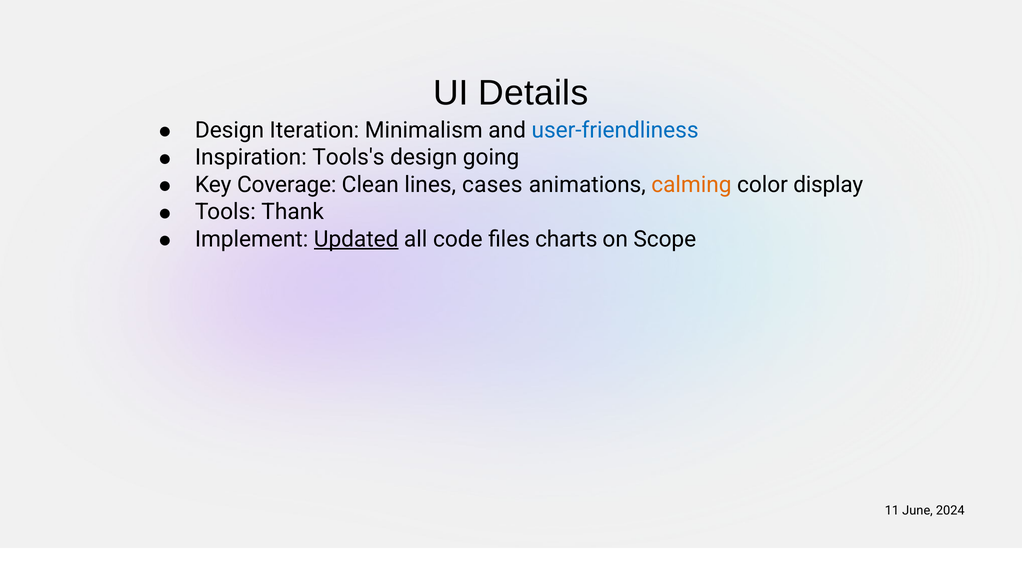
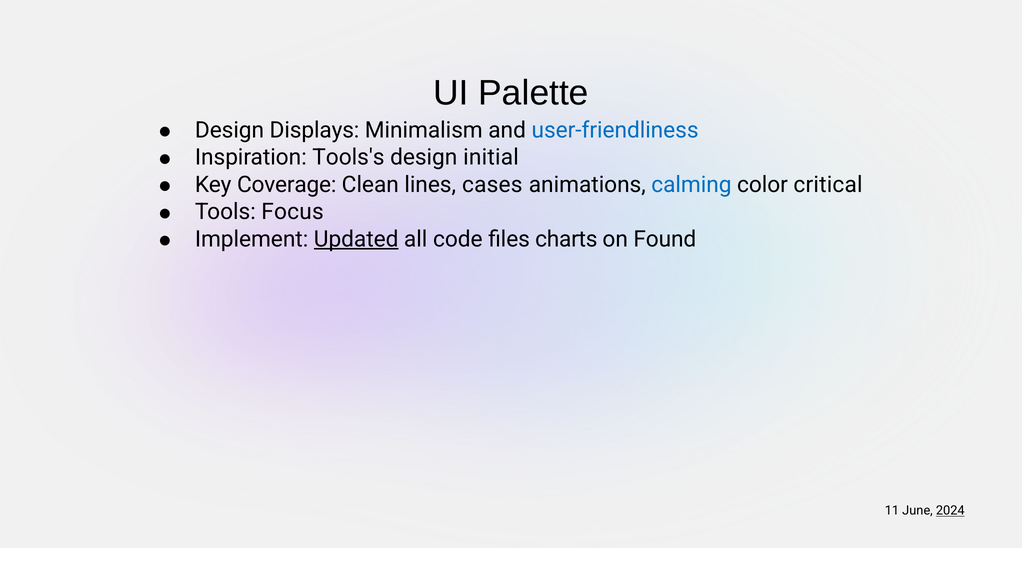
Details: Details -> Palette
Iteration: Iteration -> Displays
going: going -> initial
calming colour: orange -> blue
display: display -> critical
Thank: Thank -> Focus
Scope: Scope -> Found
2024 underline: none -> present
